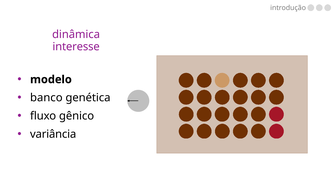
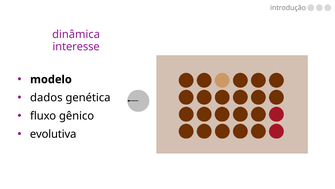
banco: banco -> dados
variância: variância -> evolutiva
